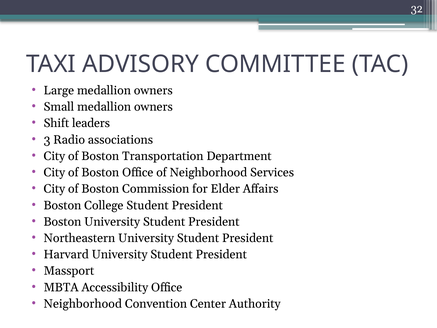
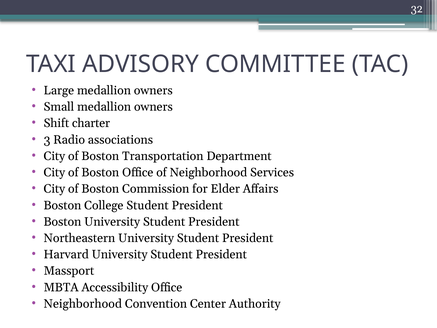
leaders: leaders -> charter
